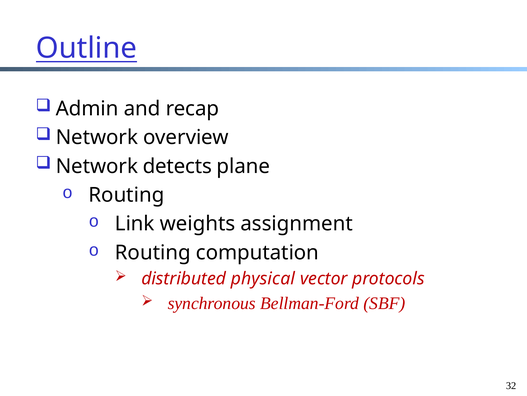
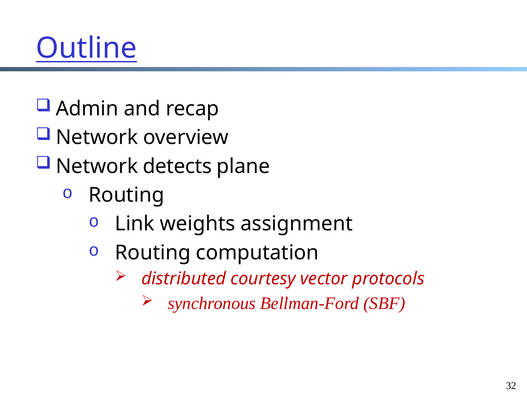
physical: physical -> courtesy
